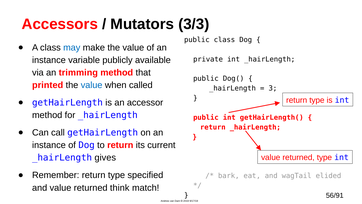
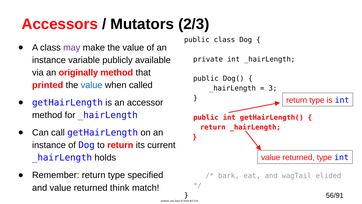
3/3: 3/3 -> 2/3
may colour: blue -> purple
trimming: trimming -> originally
gives: gives -> holds
